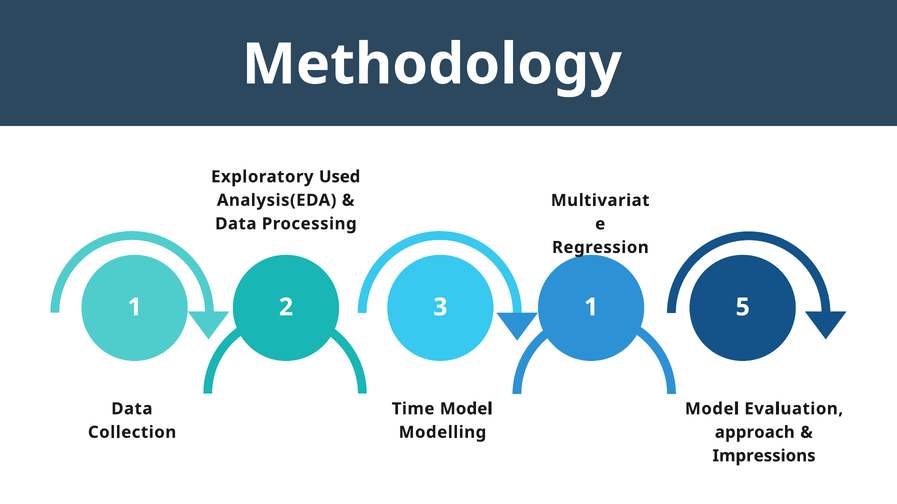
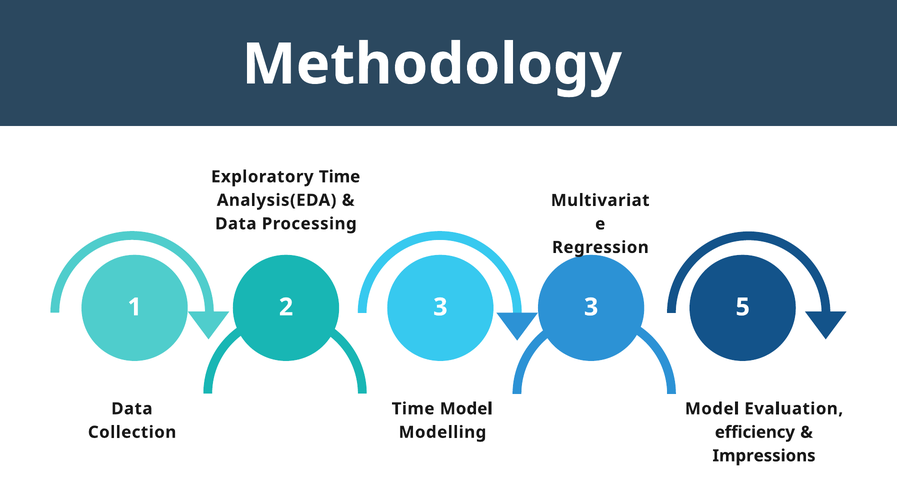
Exploratory Used: Used -> Time
3 1: 1 -> 3
approach: approach -> efficiency
